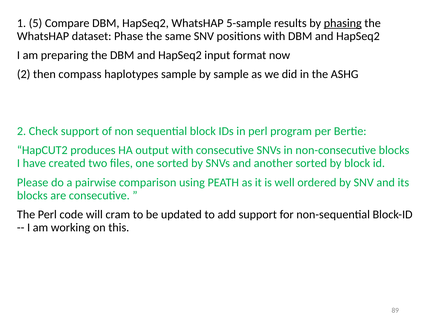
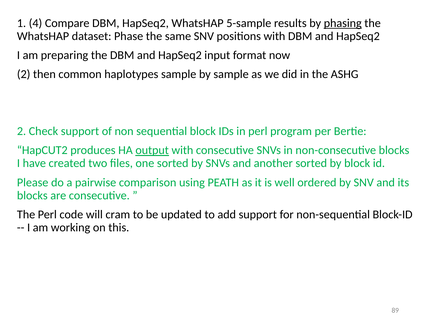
5: 5 -> 4
compass: compass -> common
output underline: none -> present
